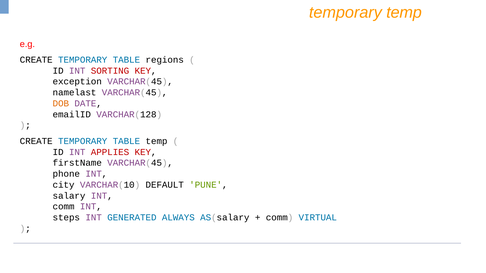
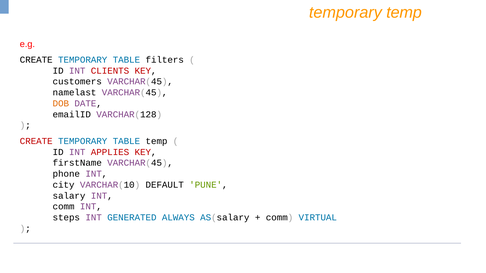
regions: regions -> filters
SORTING: SORTING -> CLIENTS
exception: exception -> customers
CREATE at (36, 141) colour: black -> red
